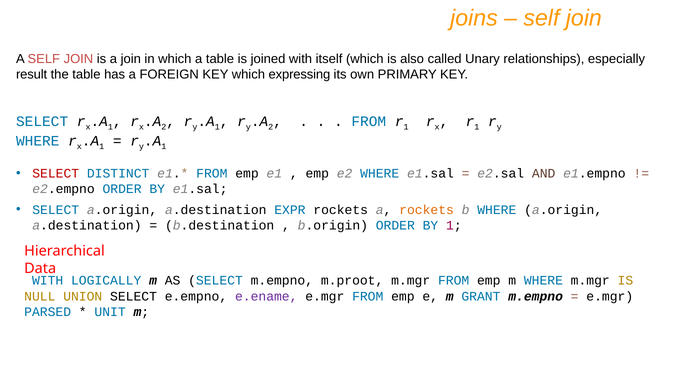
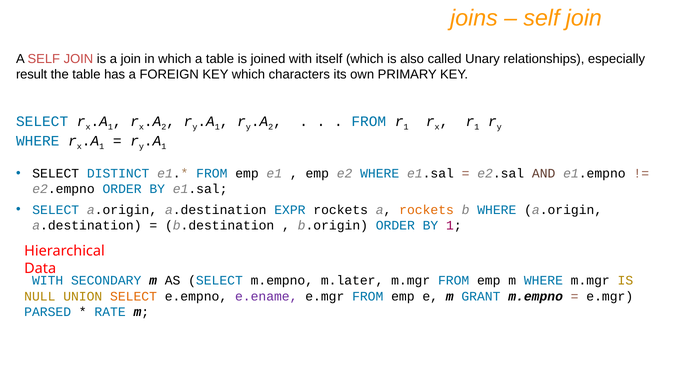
expressing: expressing -> characters
SELECT at (56, 174) colour: red -> black
LOGICALLY: LOGICALLY -> SECONDARY
m.proot: m.proot -> m.later
SELECT at (134, 297) colour: black -> orange
UNIT: UNIT -> RATE
